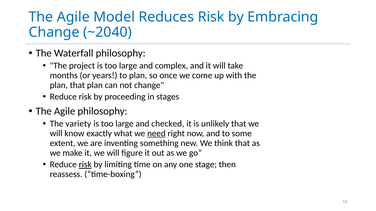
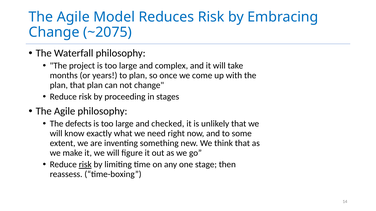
~2040: ~2040 -> ~2075
variety: variety -> defects
need underline: present -> none
